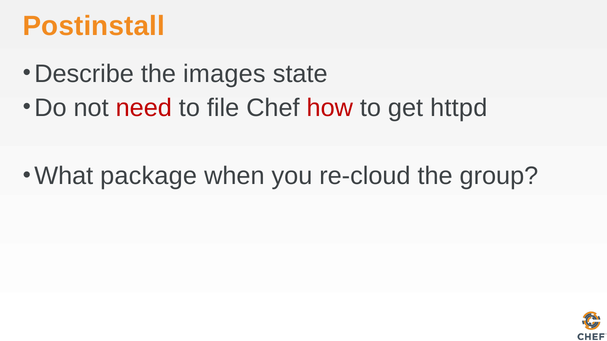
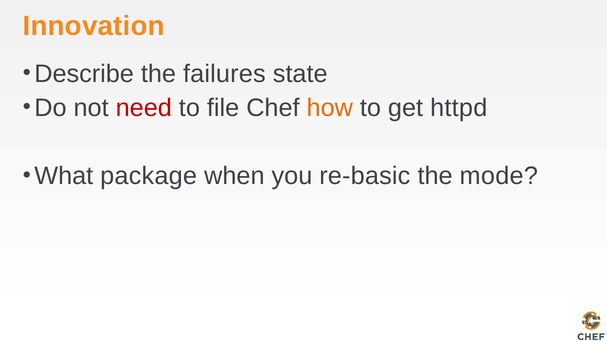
Postinstall: Postinstall -> Innovation
images: images -> failures
how colour: red -> orange
re-cloud: re-cloud -> re-basic
group: group -> mode
